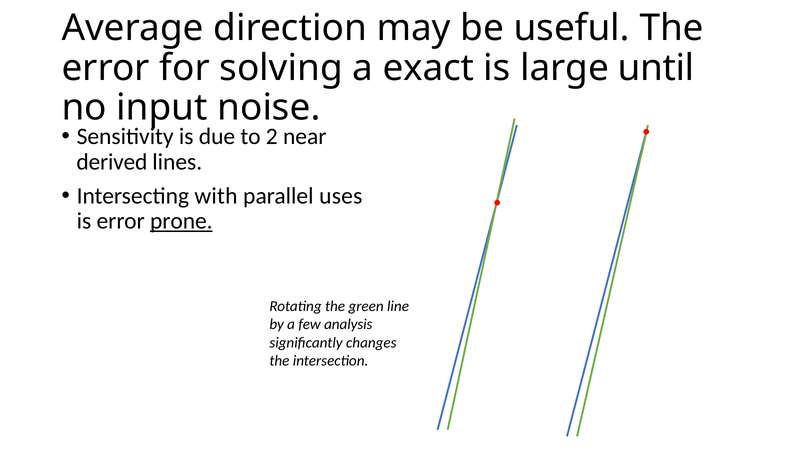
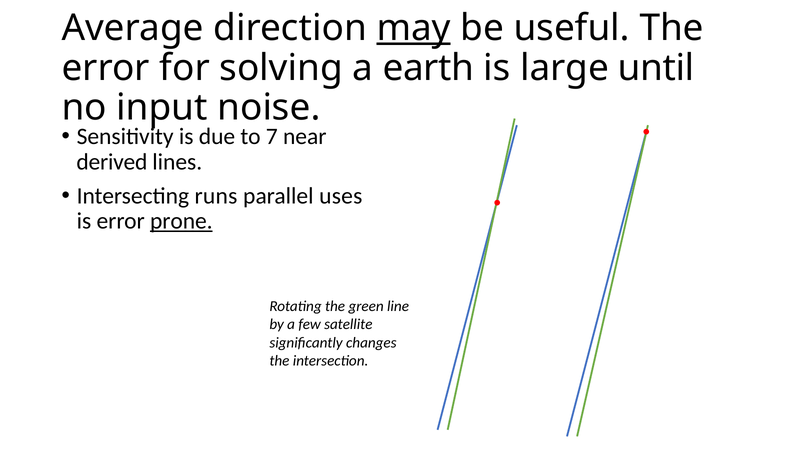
may underline: none -> present
exact: exact -> earth
2: 2 -> 7
with: with -> runs
analysis: analysis -> satellite
